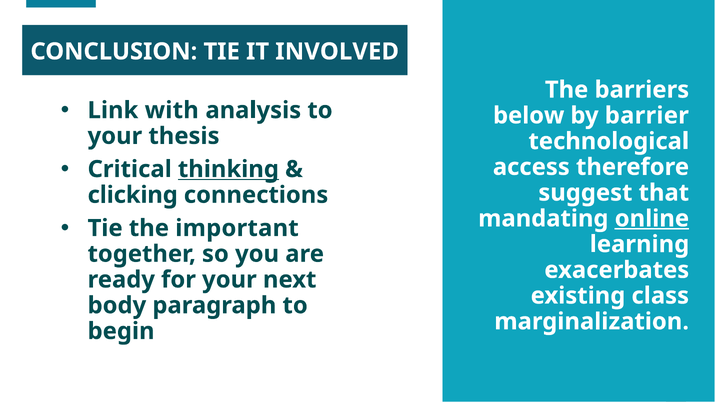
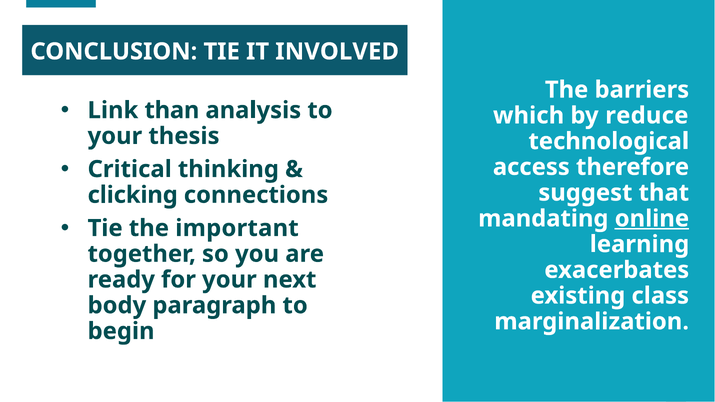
with: with -> than
below: below -> which
barrier: barrier -> reduce
thinking underline: present -> none
